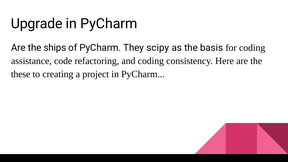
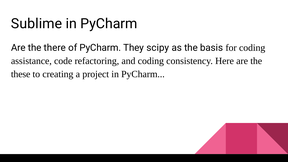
Upgrade: Upgrade -> Sublime
ships: ships -> there
